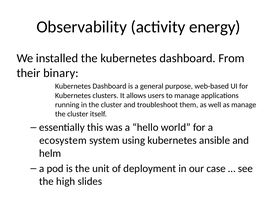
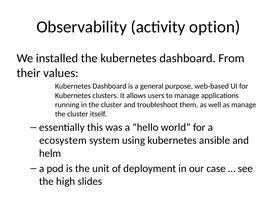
energy: energy -> option
binary: binary -> values
